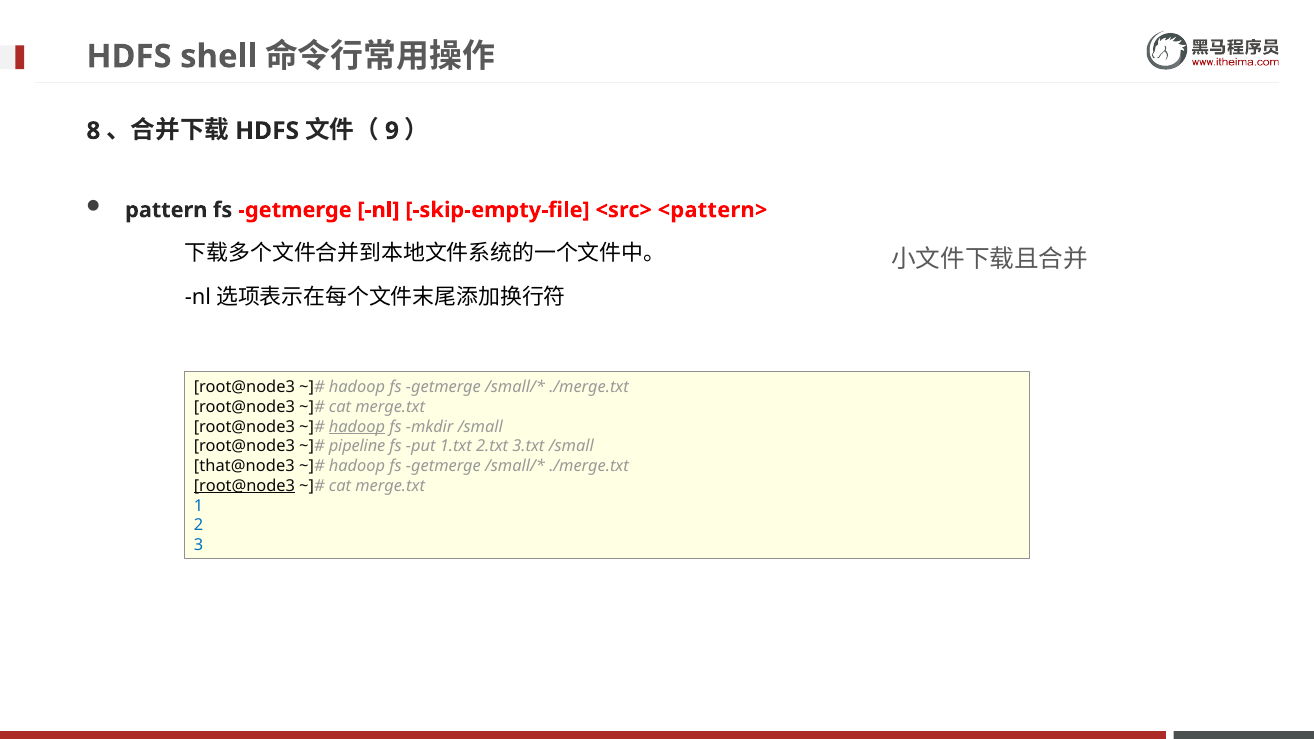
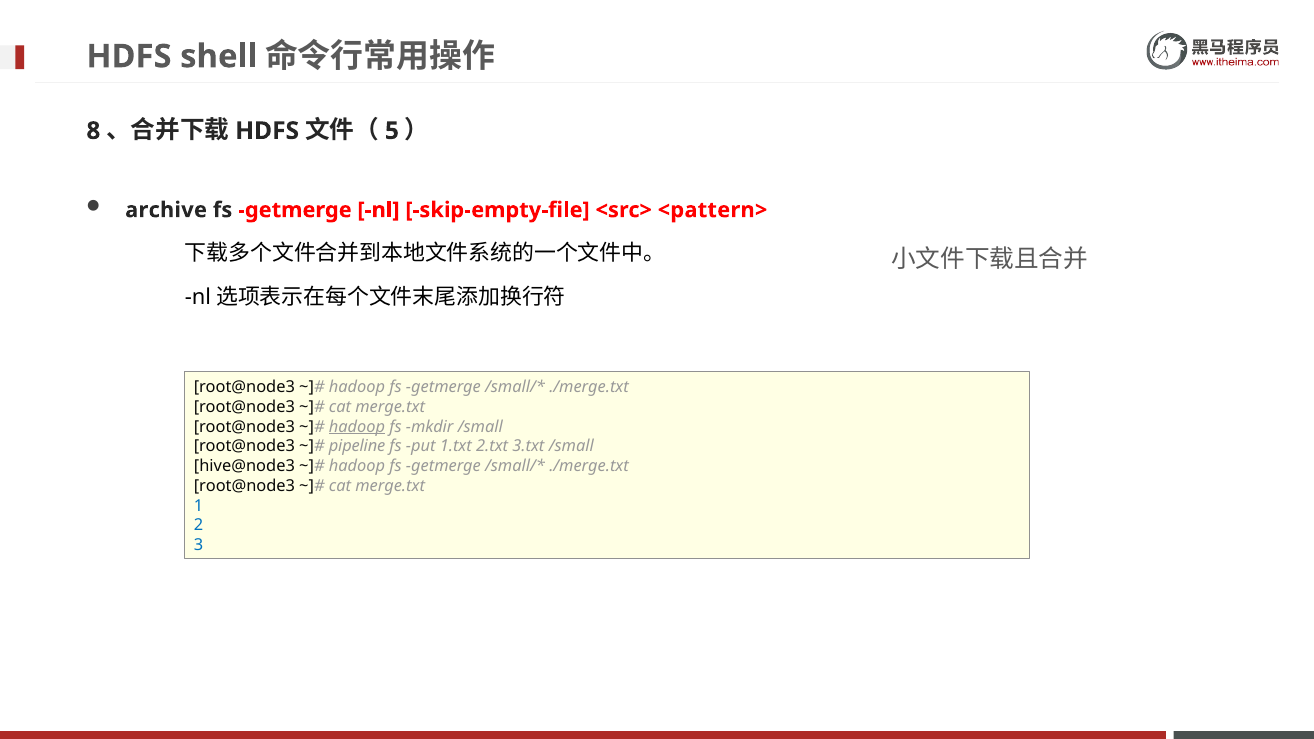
9: 9 -> 5
pattern: pattern -> archive
that@node3: that@node3 -> hive@node3
root@node3 at (244, 486) underline: present -> none
